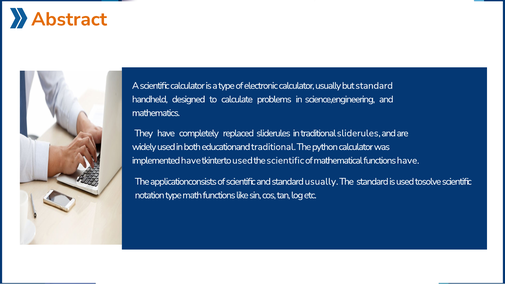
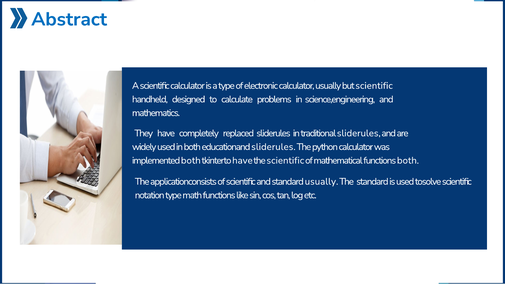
Abstract colour: orange -> blue
but standard: standard -> scientific
educationand traditional: traditional -> sliderules
implemented have: have -> both
tkinterto used: used -> have
functions have: have -> both
